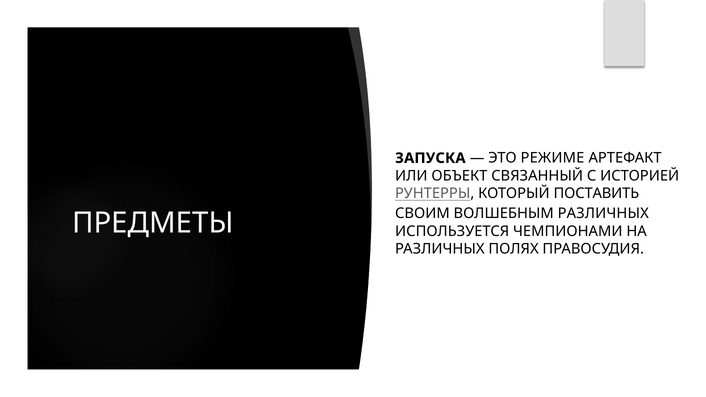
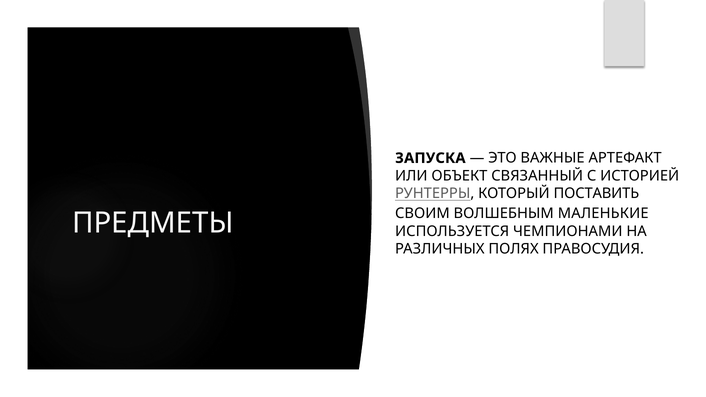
РЕЖИМЕ: РЕЖИМЕ -> ВАЖНЫЕ
ВОЛШЕБНЫМ РАЗЛИЧНЫХ: РАЗЛИЧНЫХ -> МАЛЕНЬКИЕ
